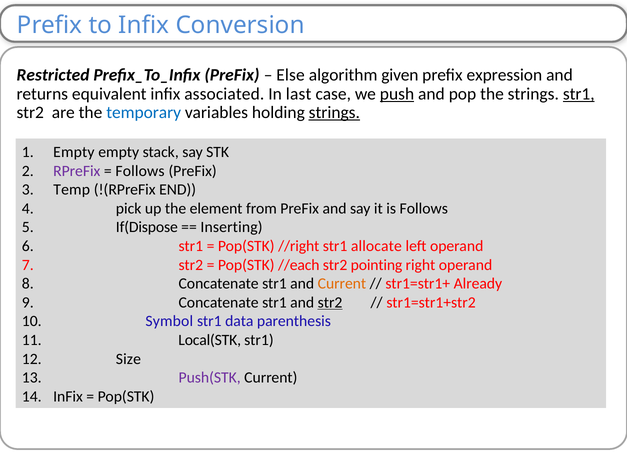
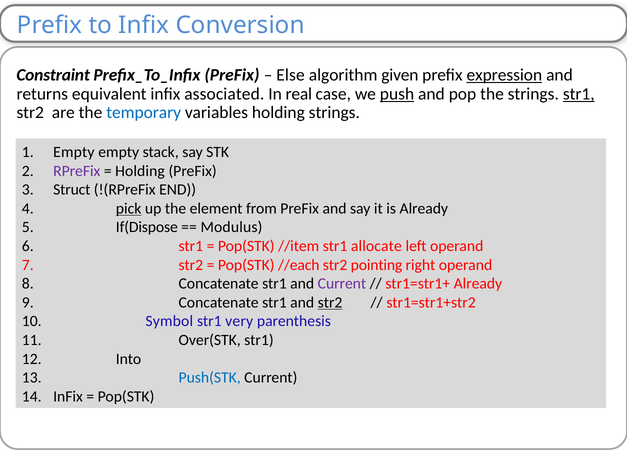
Restricted: Restricted -> Constraint
expression underline: none -> present
last: last -> real
strings at (334, 113) underline: present -> none
Follows at (140, 171): Follows -> Holding
Temp: Temp -> Struct
pick underline: none -> present
is Follows: Follows -> Already
Inserting: Inserting -> Modulus
//right: //right -> //item
Current at (342, 284) colour: orange -> purple
data: data -> very
Local(STK: Local(STK -> Over(STK
Size: Size -> Into
Push(STK colour: purple -> blue
